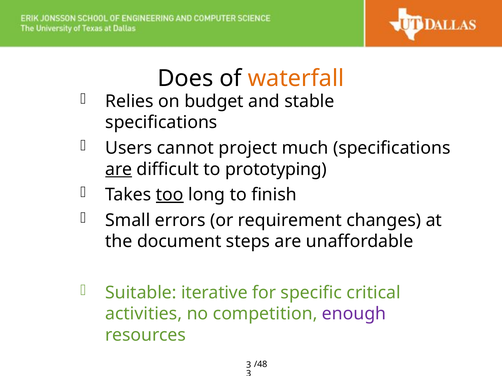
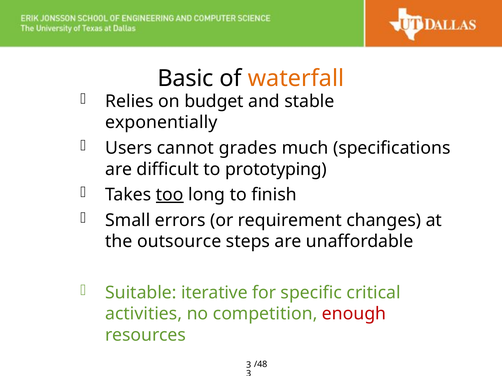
Does: Does -> Basic
specifications at (161, 123): specifications -> exponentially
project: project -> grades
are at (119, 169) underline: present -> none
document: document -> outsource
enough colour: purple -> red
